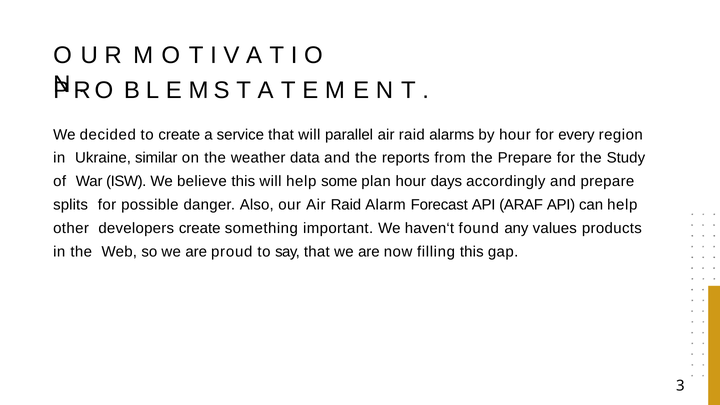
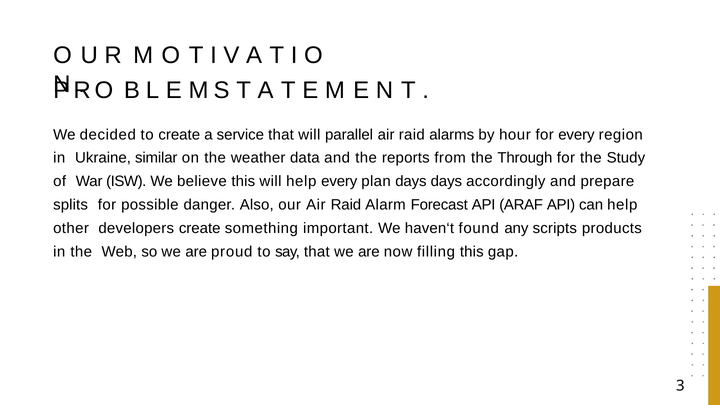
the Prepare: Prepare -> Through
help some: some -> every
plan hour: hour -> days
values: values -> scripts
